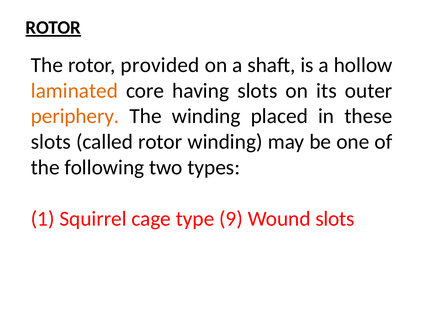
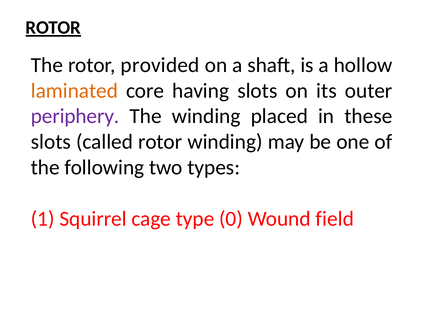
periphery colour: orange -> purple
9: 9 -> 0
Wound slots: slots -> field
